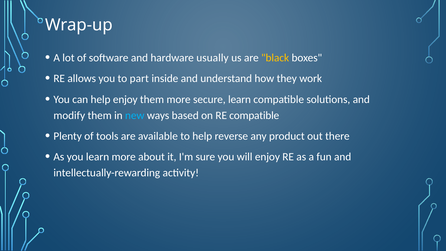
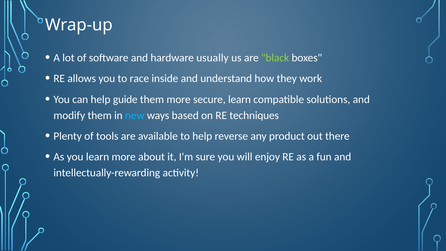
black colour: yellow -> light green
part: part -> race
help enjoy: enjoy -> guide
RE compatible: compatible -> techniques
